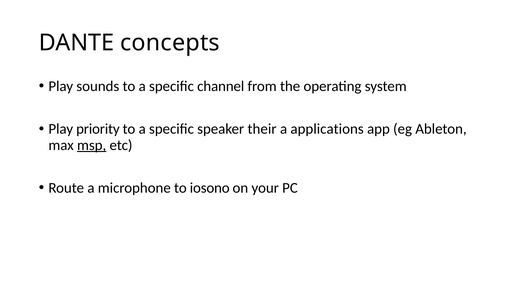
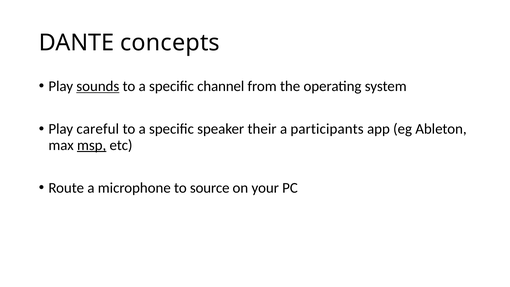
sounds underline: none -> present
priority: priority -> careful
applications: applications -> participants
iosono: iosono -> source
